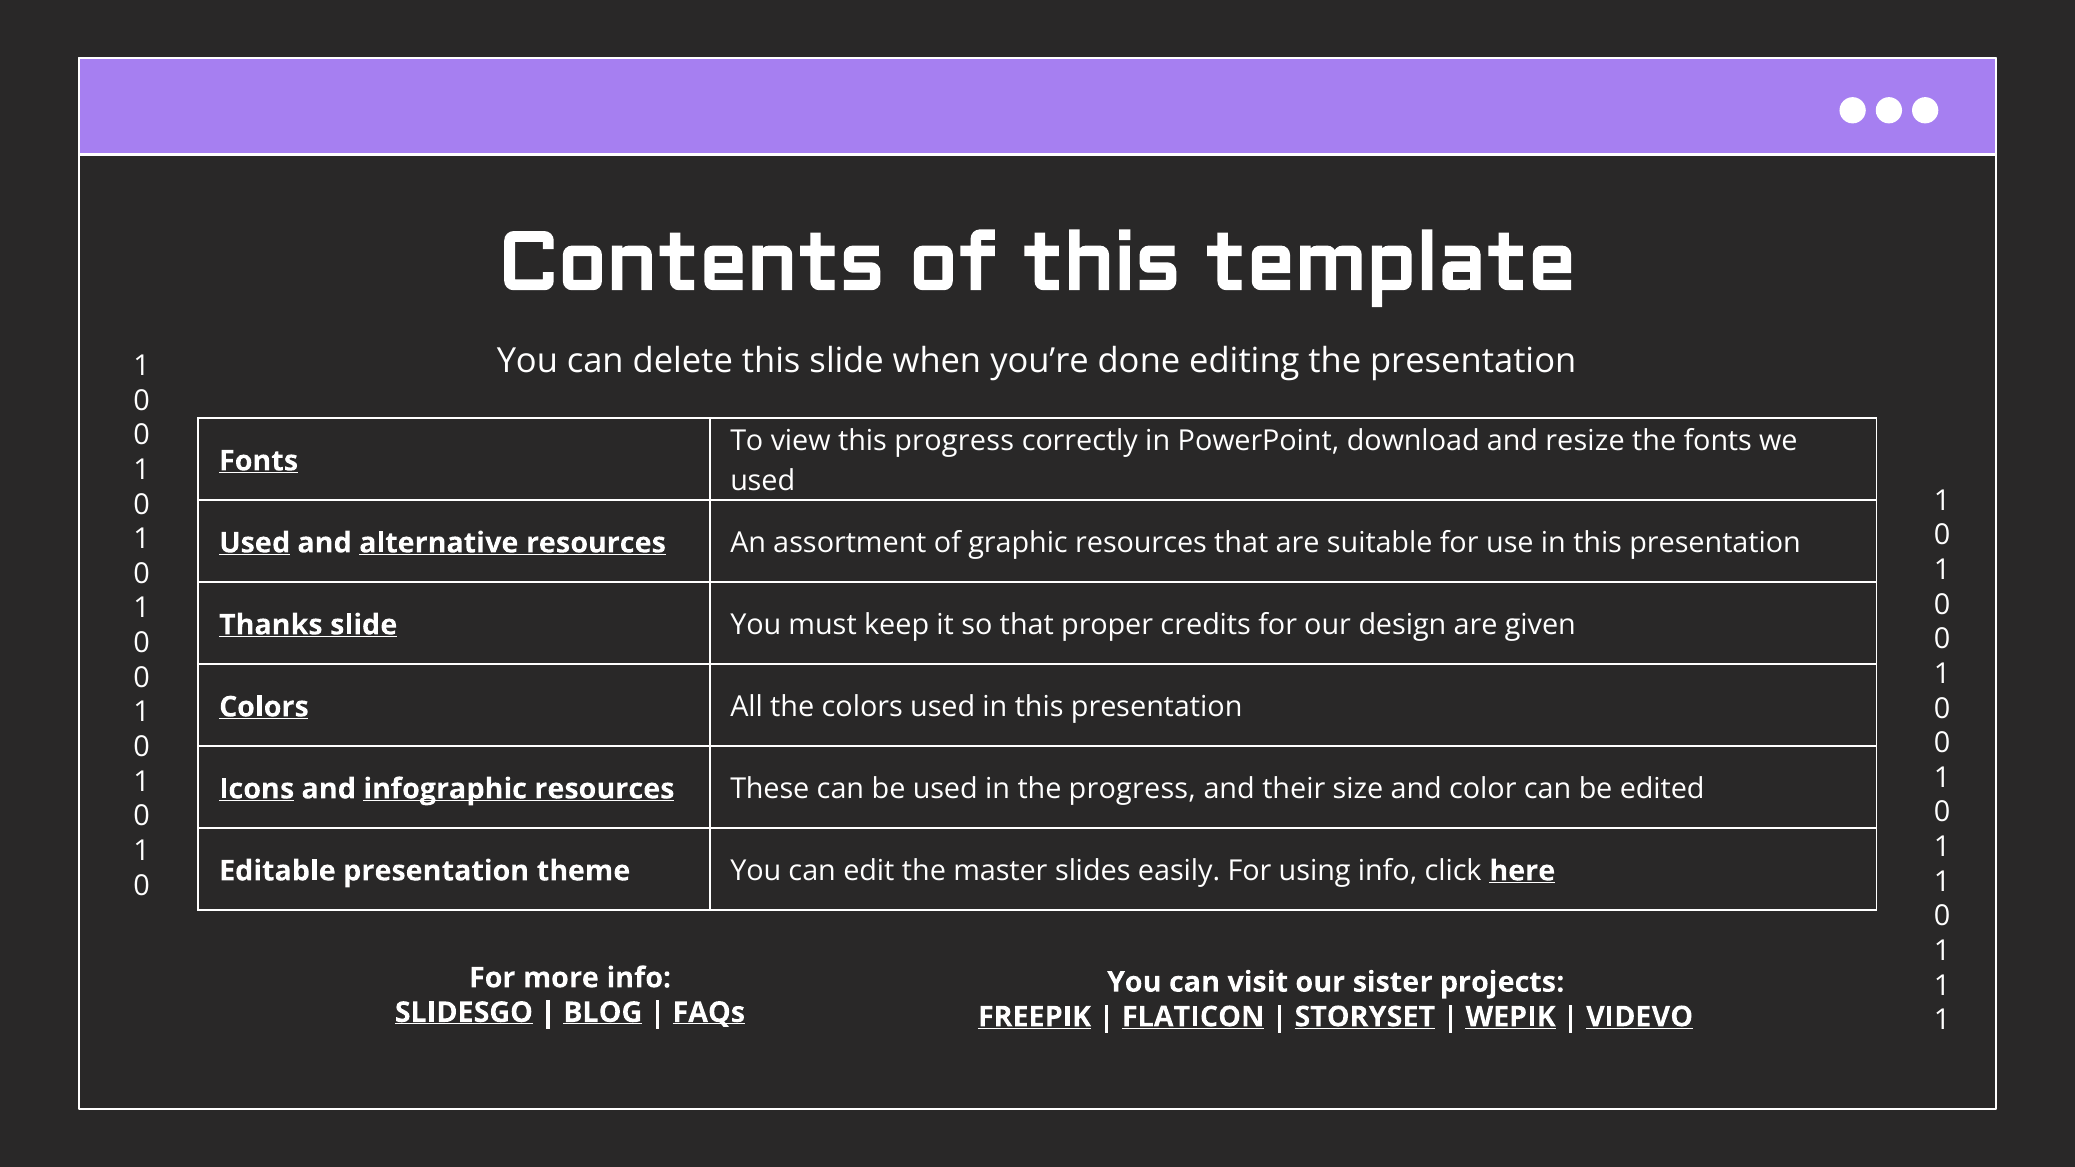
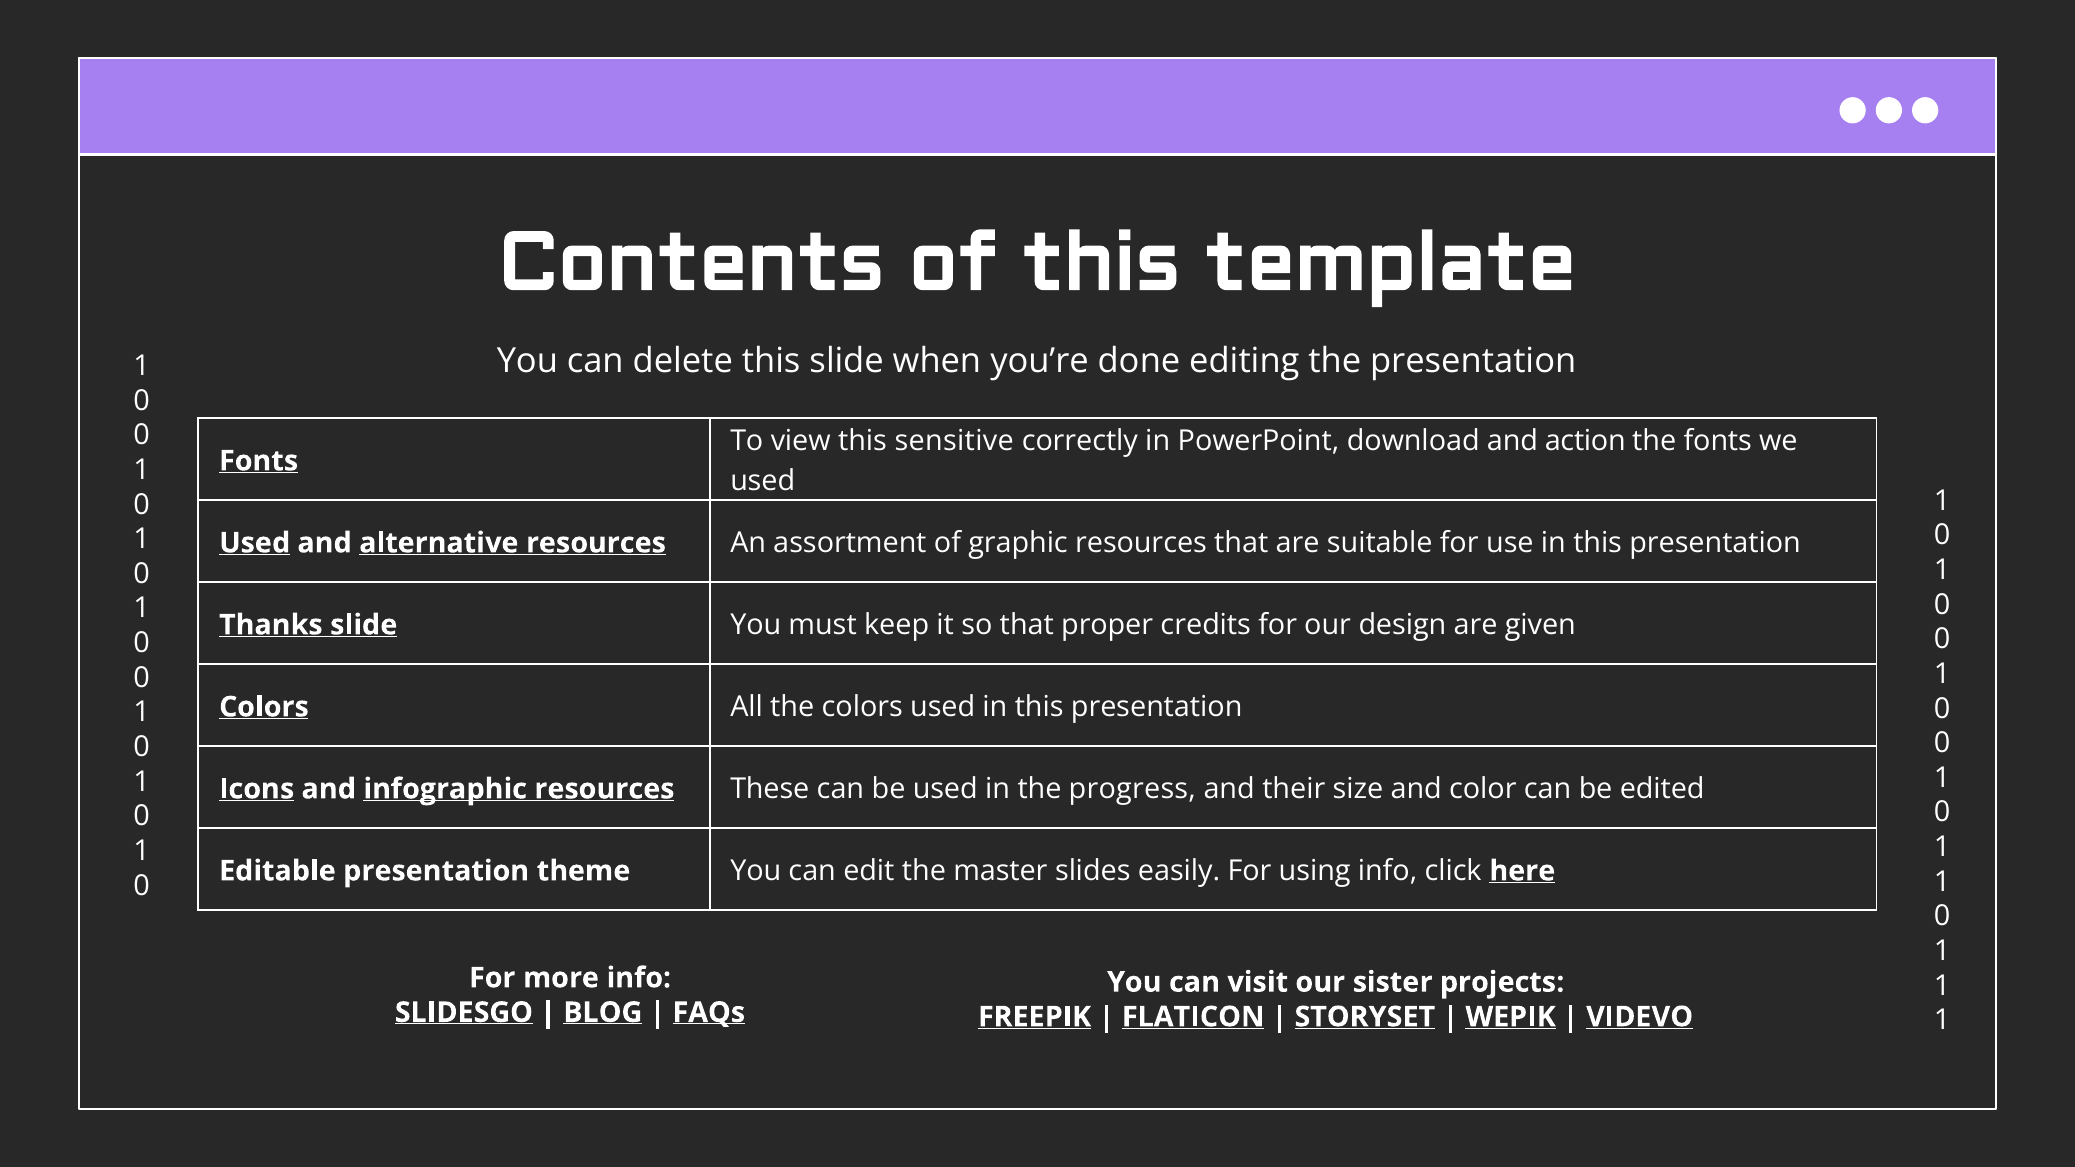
this progress: progress -> sensitive
resize: resize -> action
